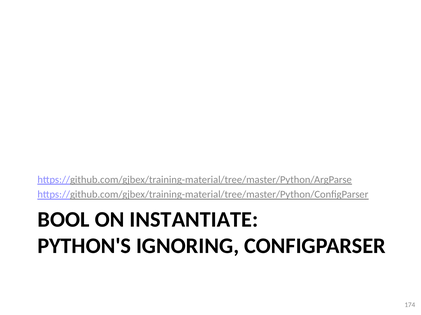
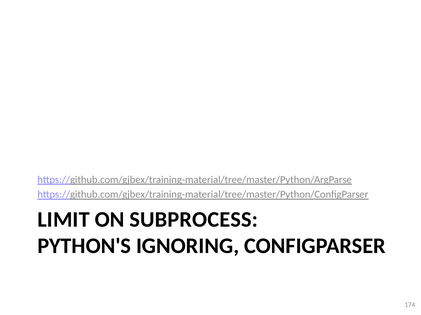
BOOL: BOOL -> LIMIT
INSTANTIATE: INSTANTIATE -> SUBPROCESS
